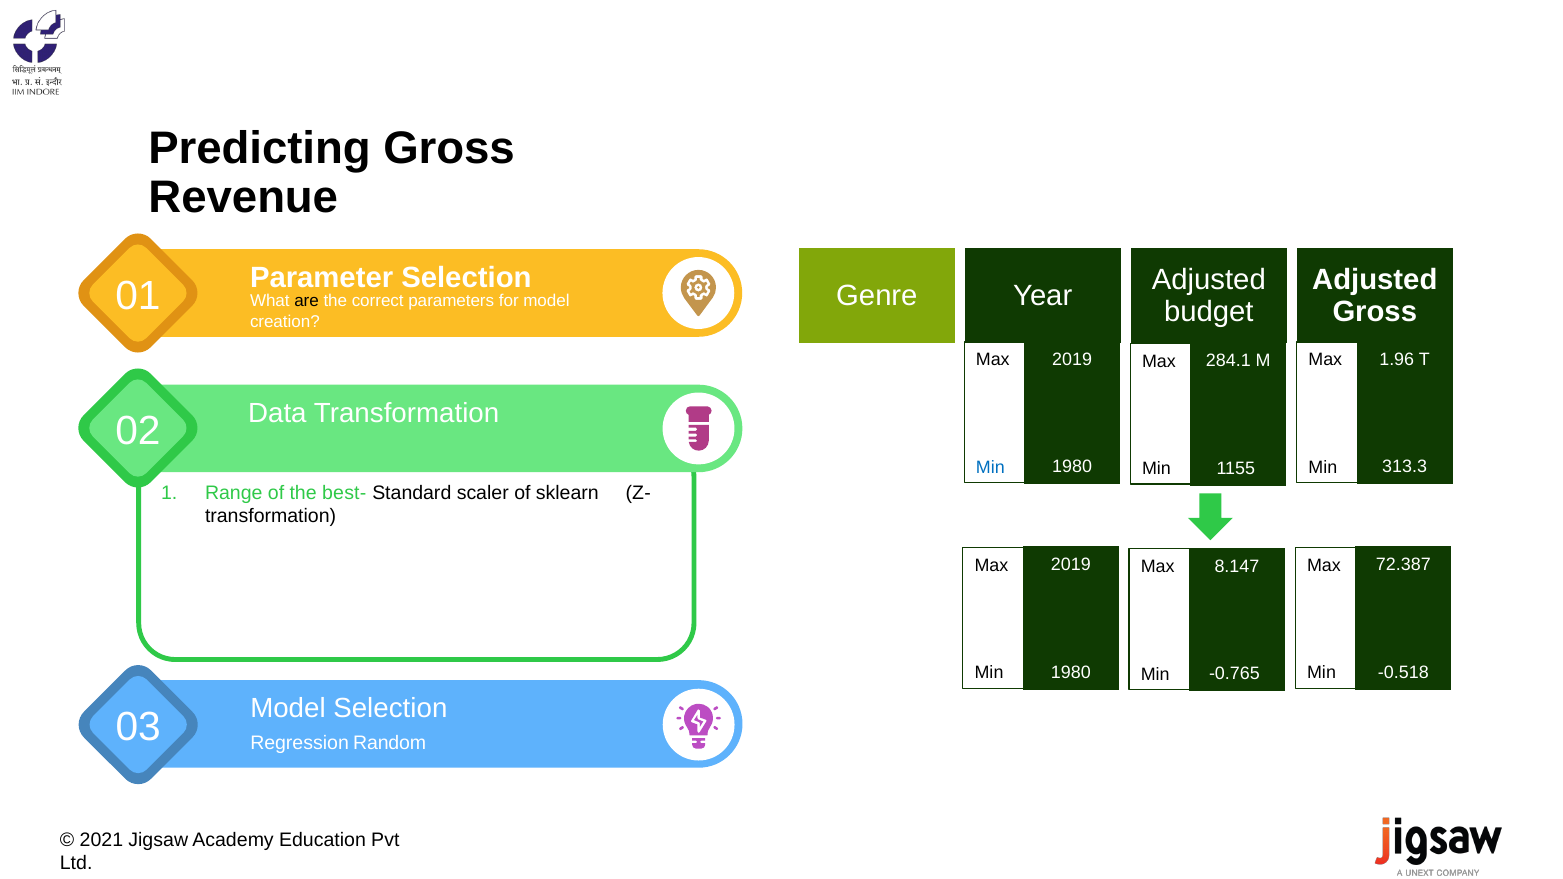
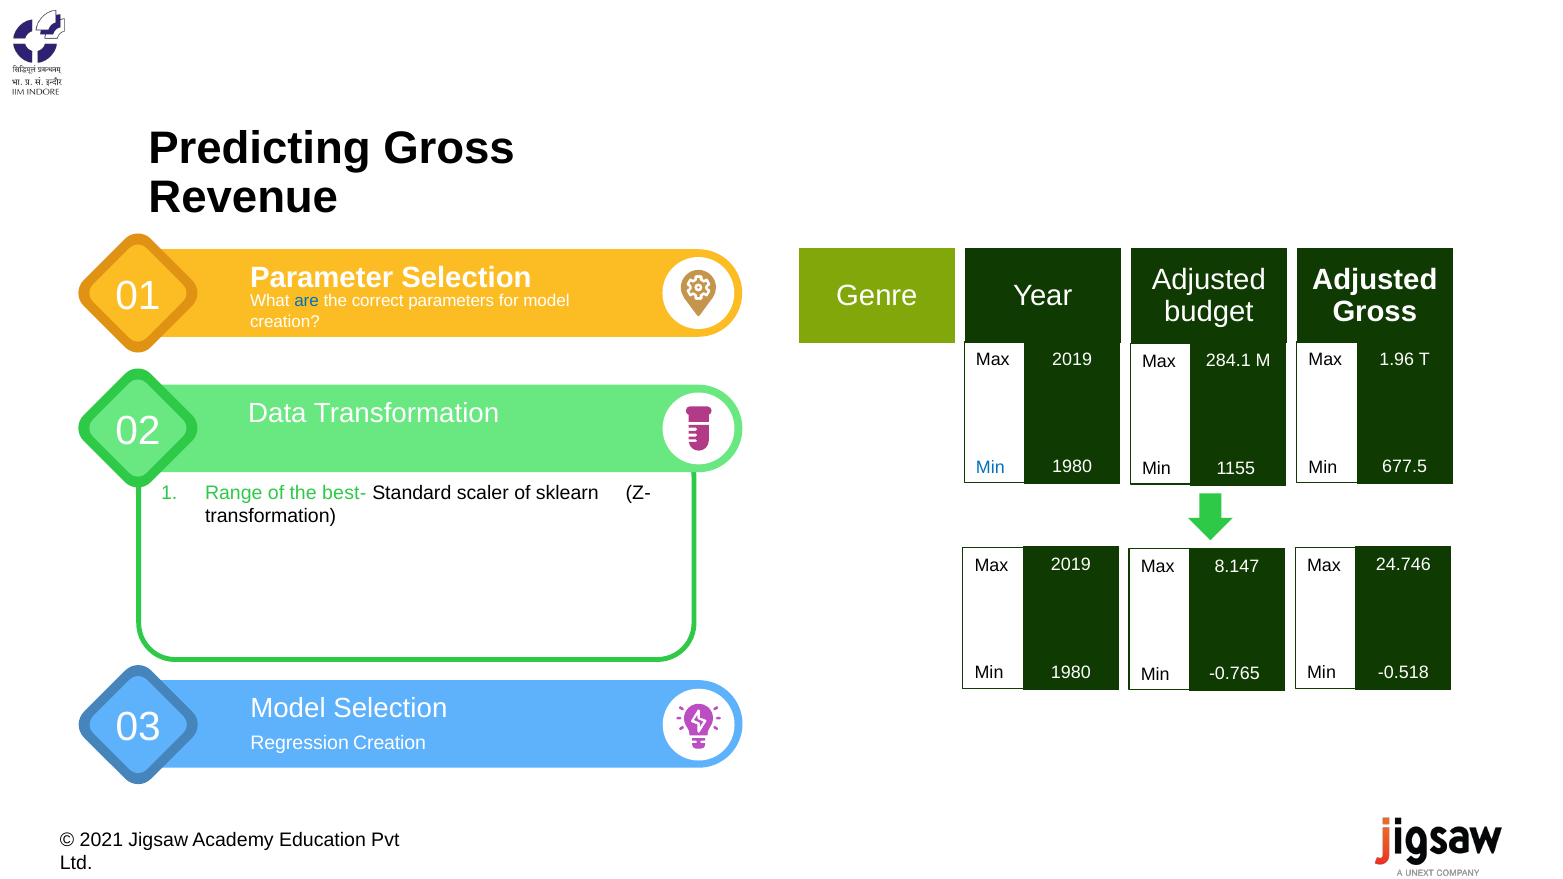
are colour: black -> blue
313.3: 313.3 -> 677.5
72.387: 72.387 -> 24.746
Regression Random: Random -> Creation
